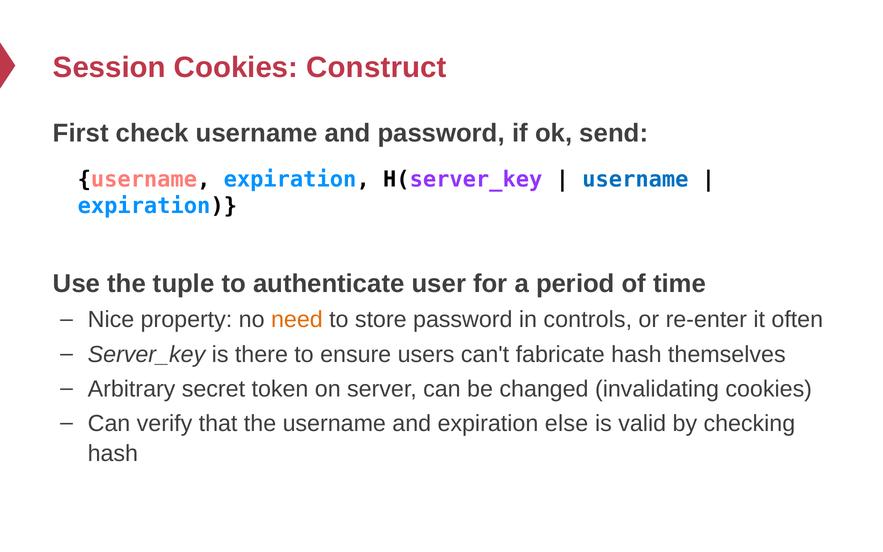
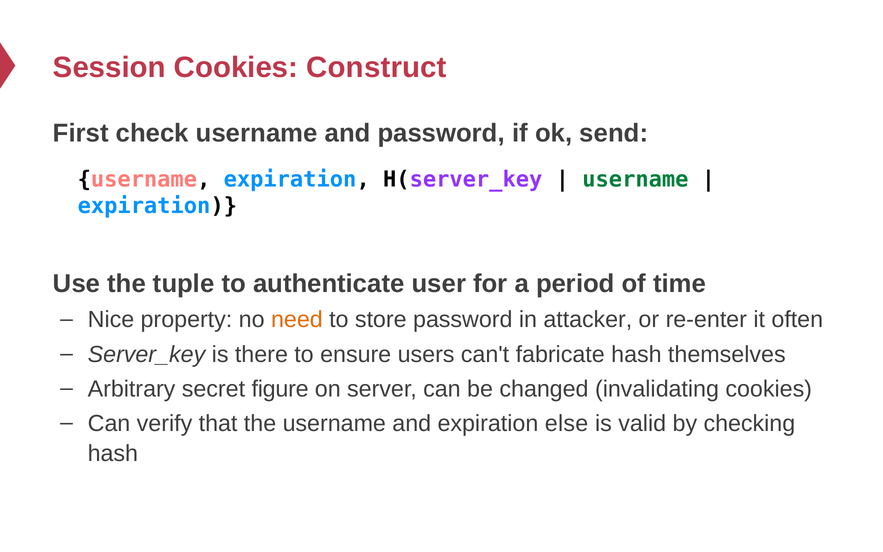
username at (635, 179) colour: blue -> green
controls: controls -> attacker
token: token -> figure
